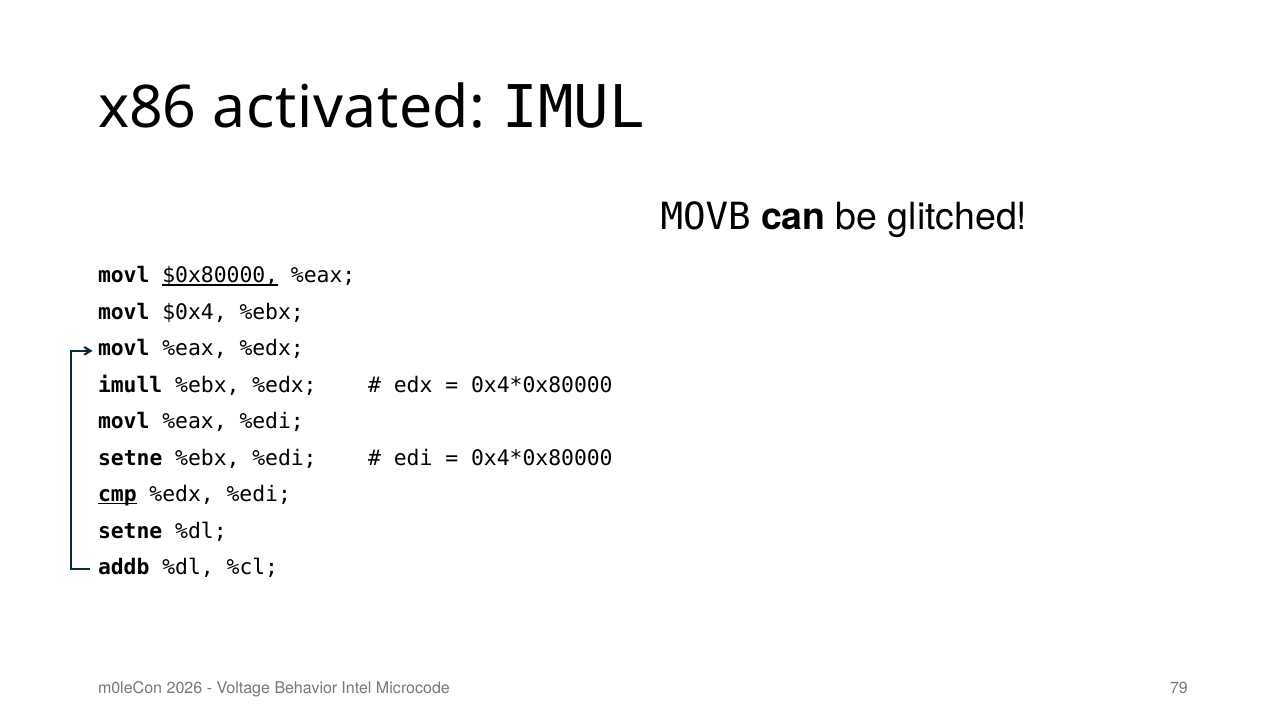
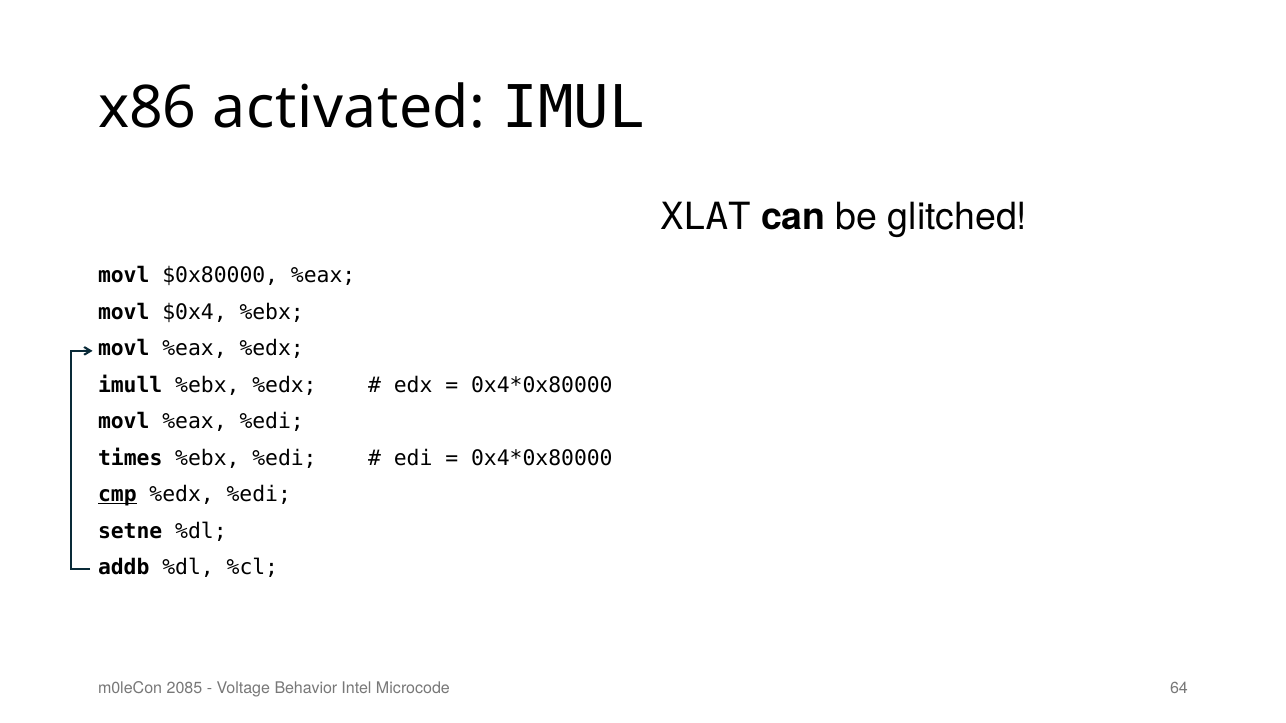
MOVB: MOVB -> XLAT
$0x80000 underline: present -> none
setne at (130, 458): setne -> times
2026: 2026 -> 2085
79: 79 -> 64
